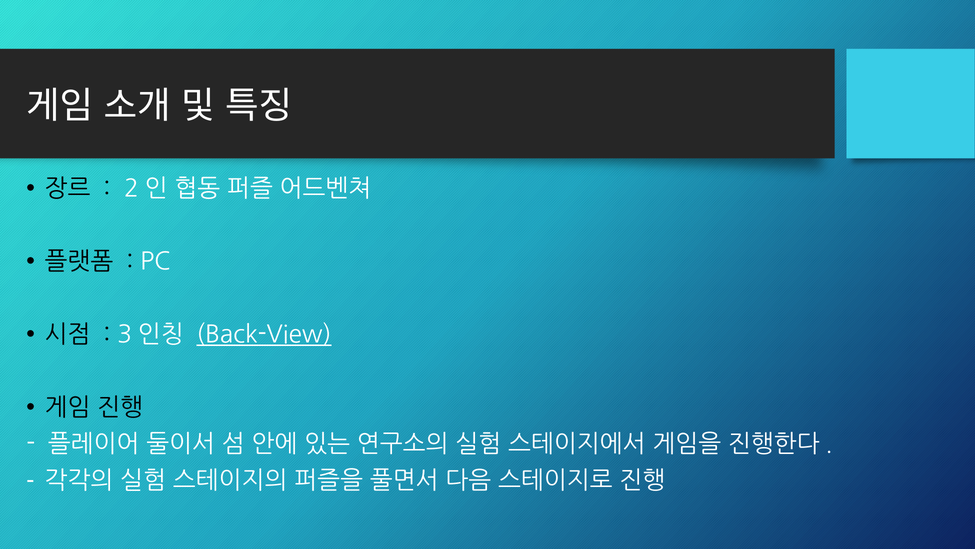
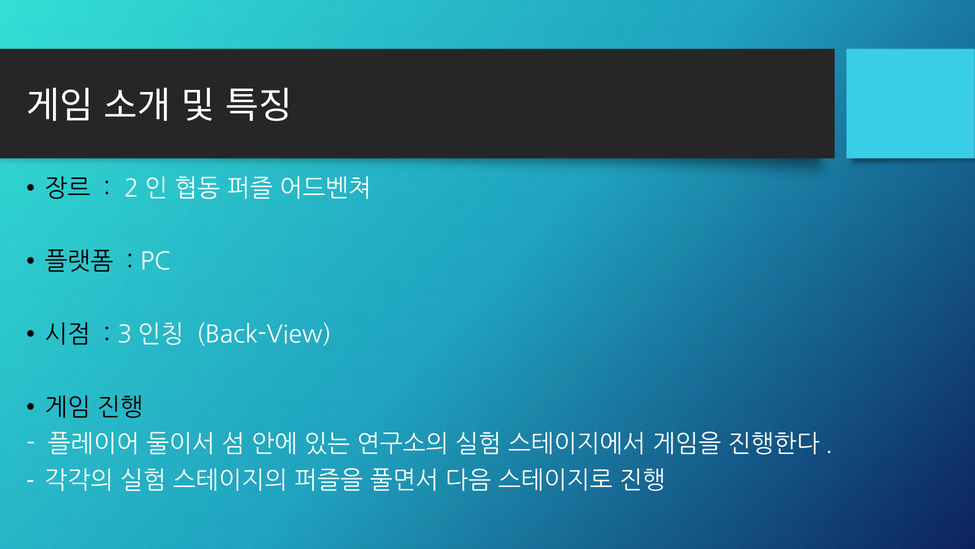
Back-View underline: present -> none
